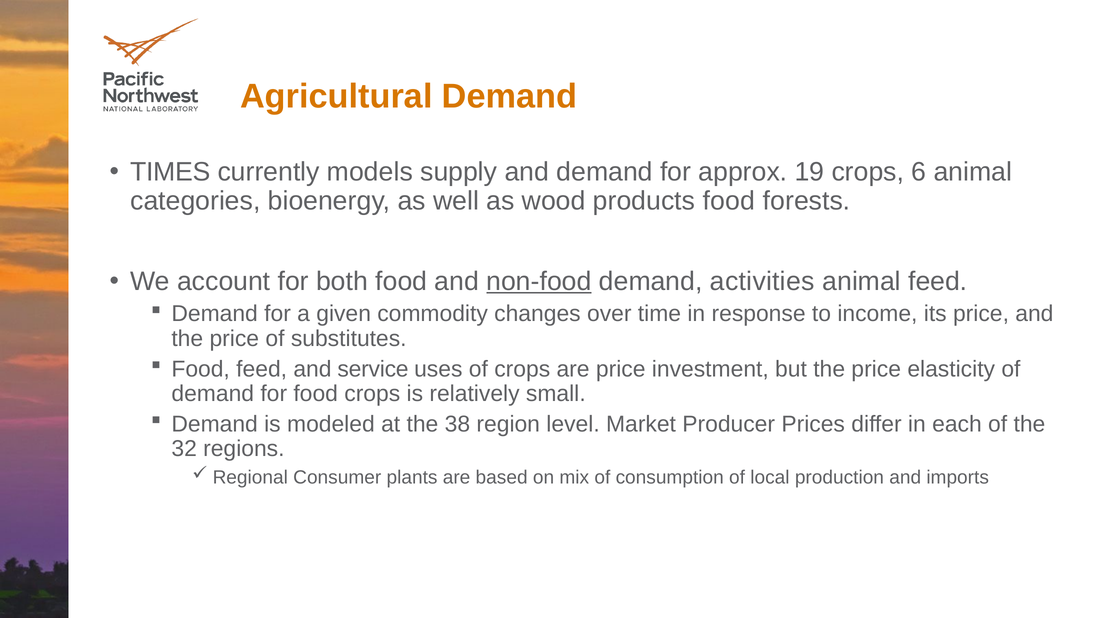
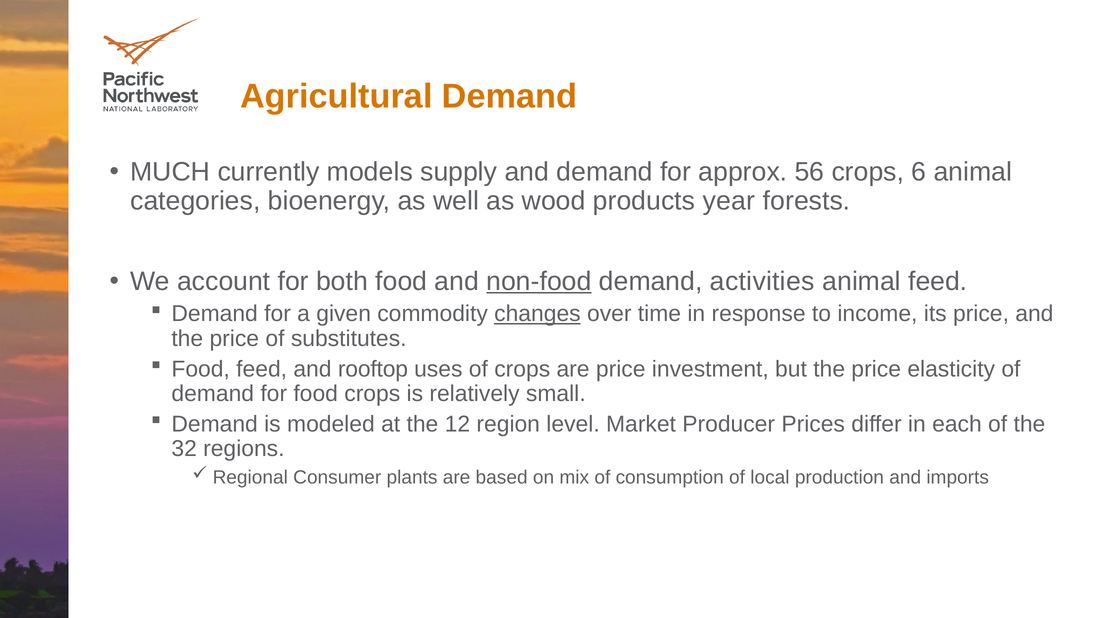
TIMES: TIMES -> MUCH
19: 19 -> 56
products food: food -> year
changes underline: none -> present
service: service -> rooftop
38: 38 -> 12
